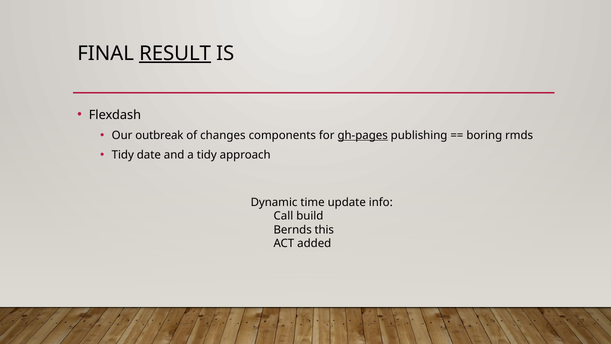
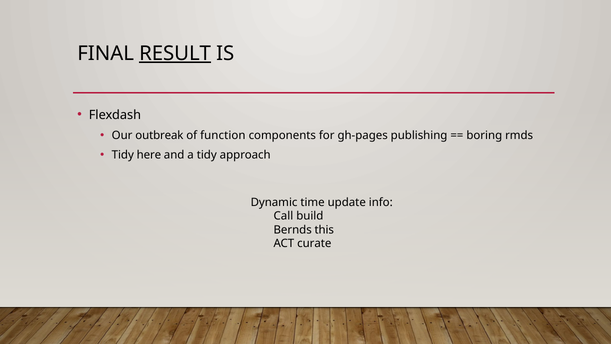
changes: changes -> function
gh-pages underline: present -> none
date: date -> here
added: added -> curate
